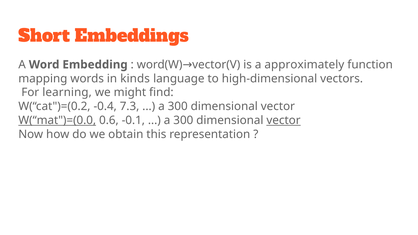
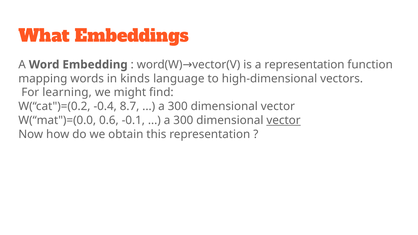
Short: Short -> What
a approximately: approximately -> representation
7.3: 7.3 -> 8.7
W(‘‘mat")=(0.0 underline: present -> none
